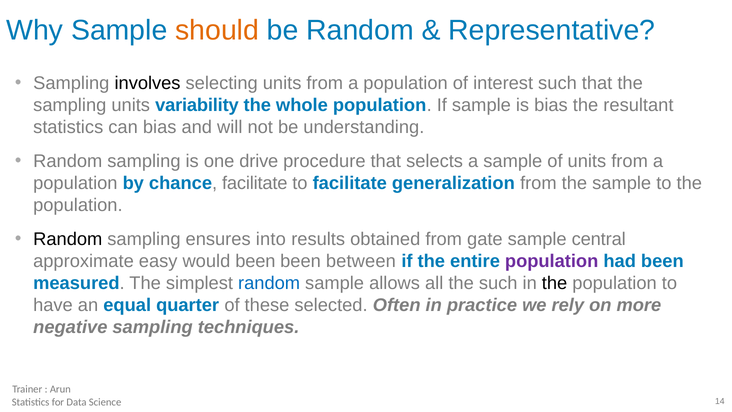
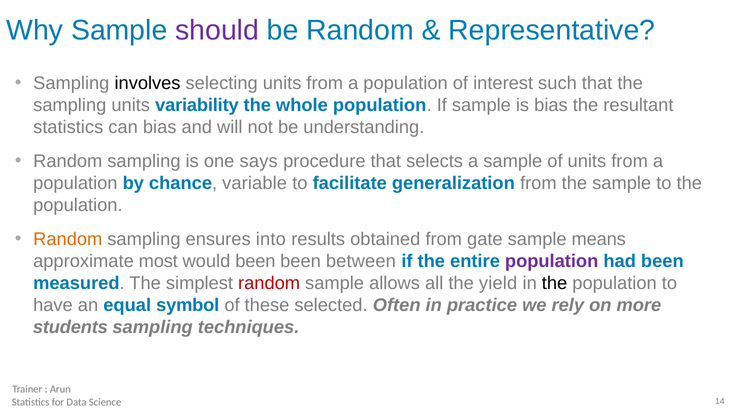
should colour: orange -> purple
drive: drive -> says
chance facilitate: facilitate -> variable
Random at (68, 239) colour: black -> orange
central: central -> means
easy: easy -> most
random at (269, 283) colour: blue -> red
the such: such -> yield
quarter: quarter -> symbol
negative: negative -> students
